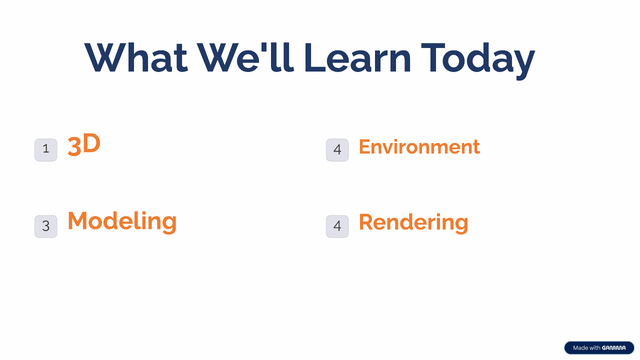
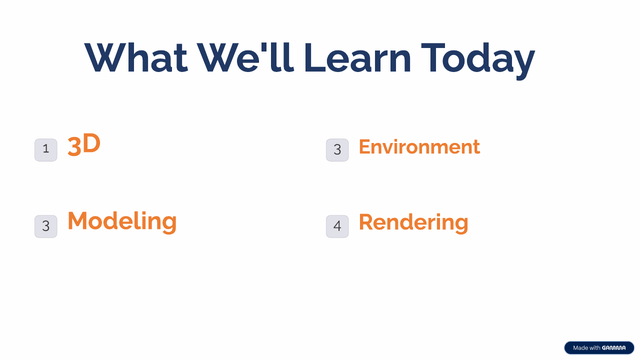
3D 4: 4 -> 3
